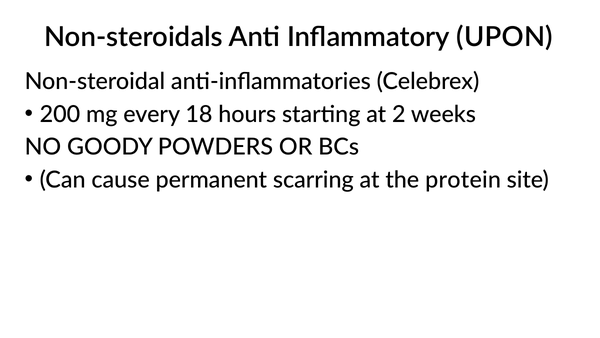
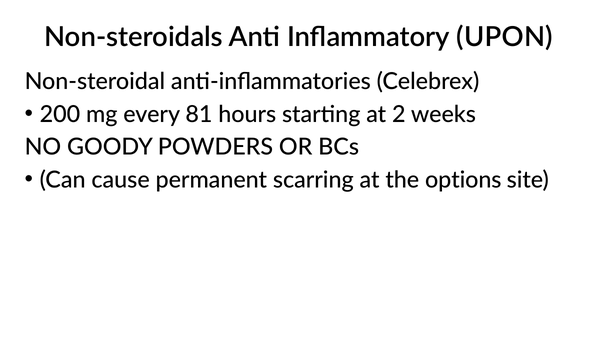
18: 18 -> 81
protein: protein -> options
